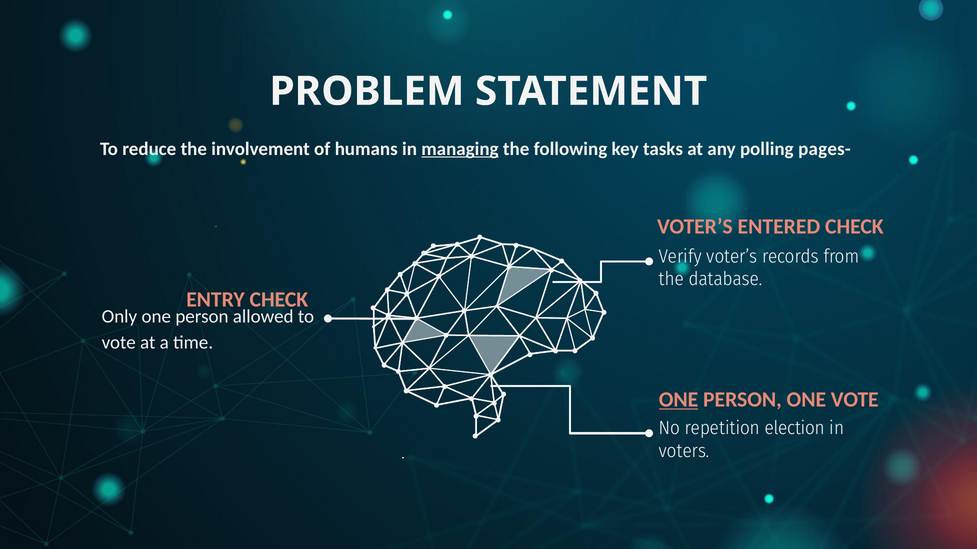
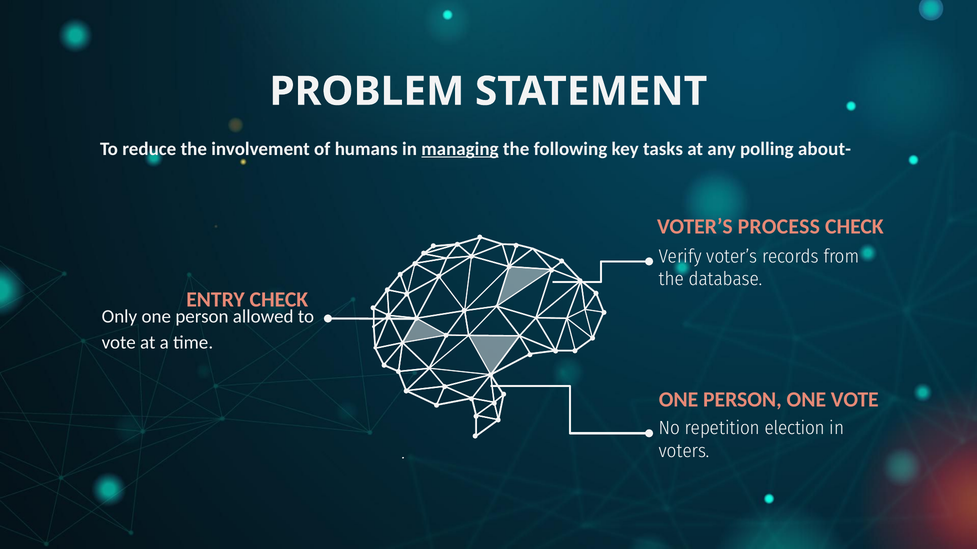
pages-: pages- -> about-
ENTERED: ENTERED -> PROCESS
ONE at (679, 400) underline: present -> none
